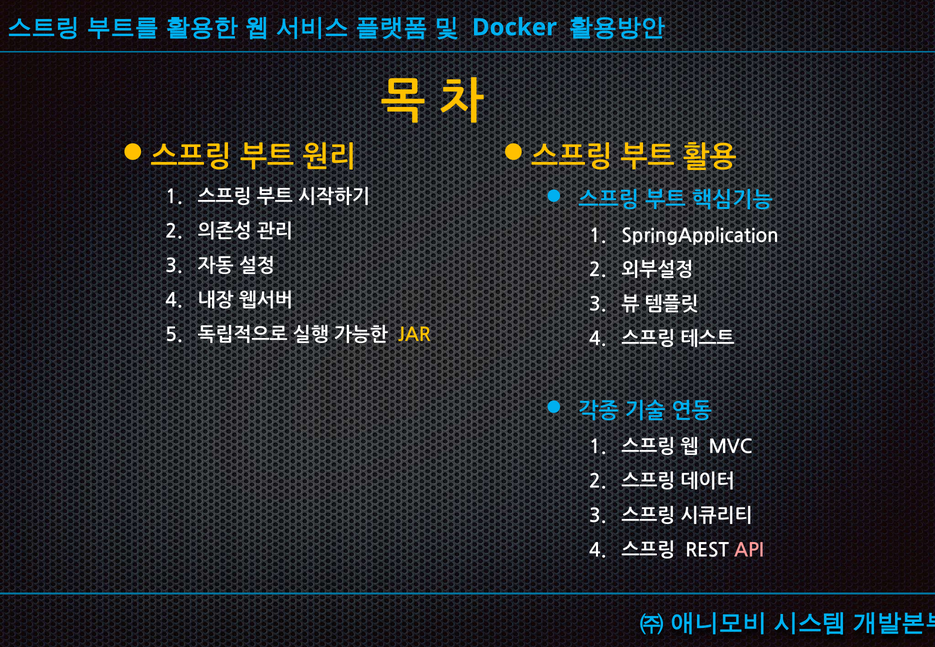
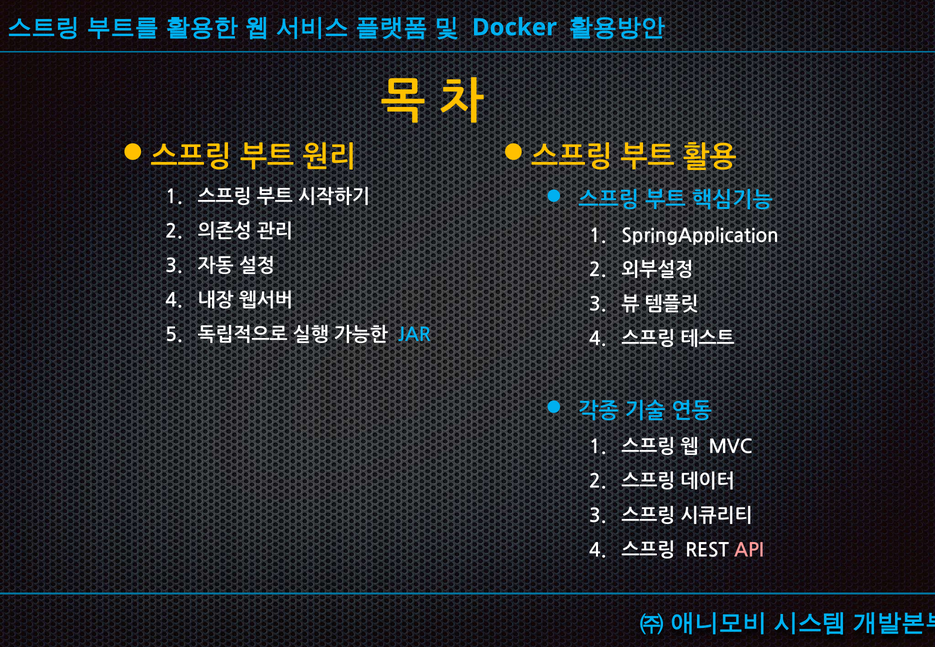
JAR colour: yellow -> light blue
